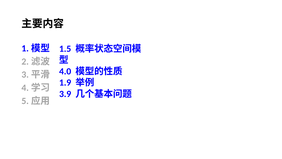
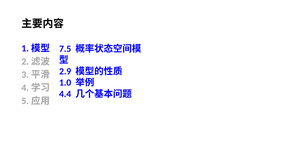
1.5: 1.5 -> 7.5
4.0: 4.0 -> 2.9
1.9: 1.9 -> 1.0
3.9: 3.9 -> 4.4
